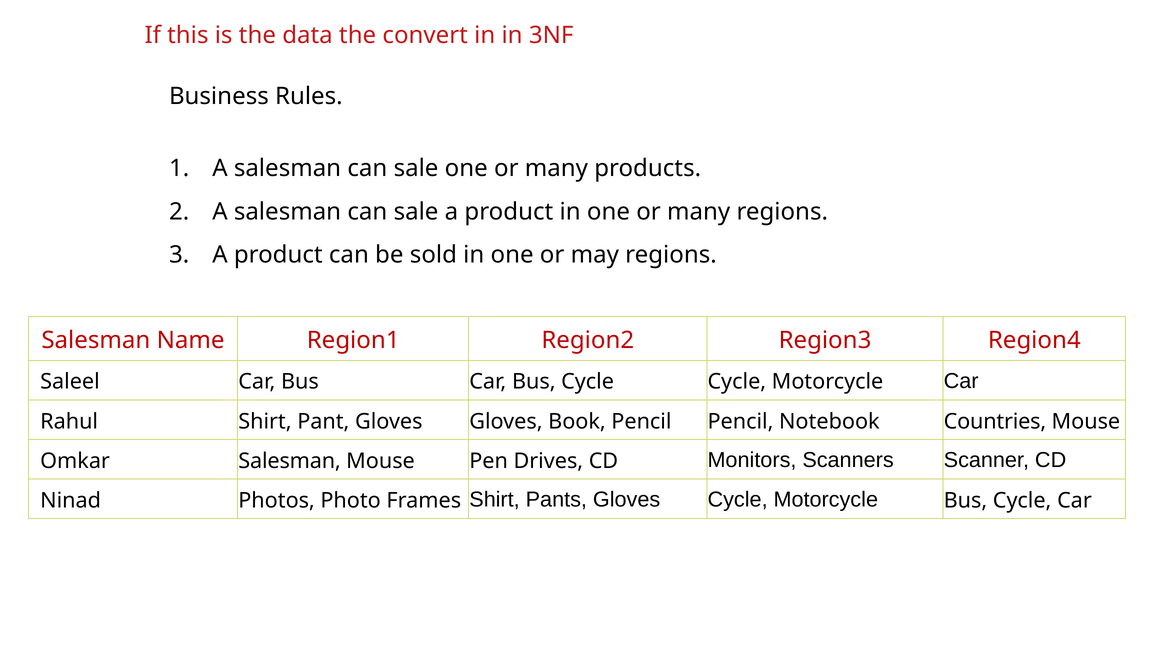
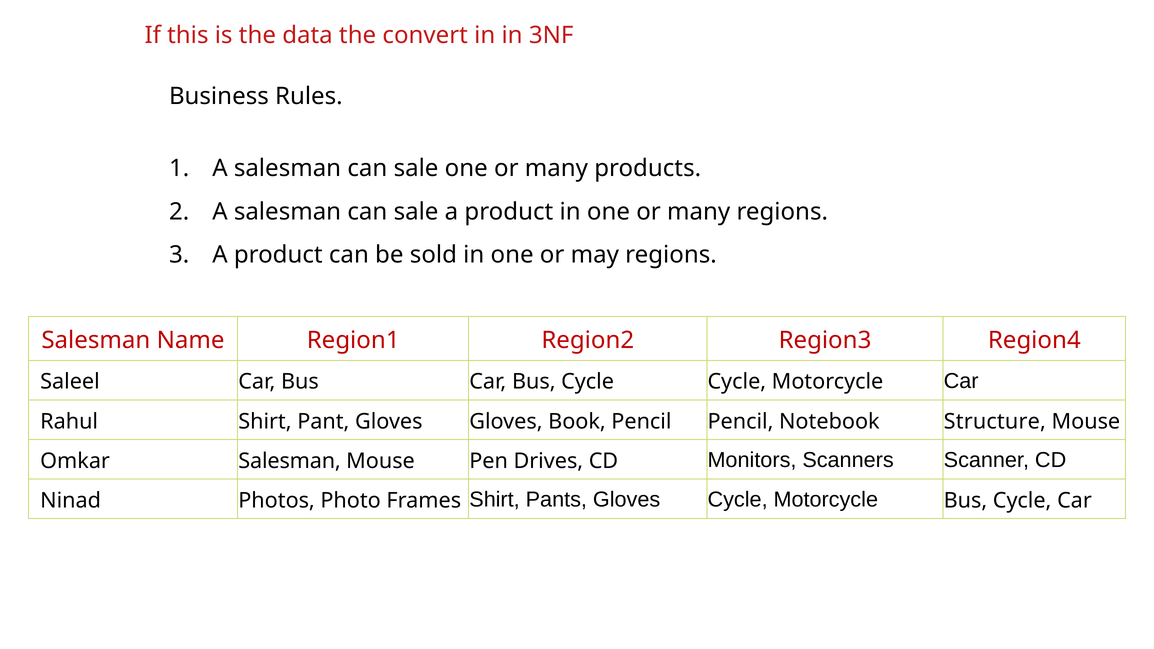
Countries: Countries -> Structure
